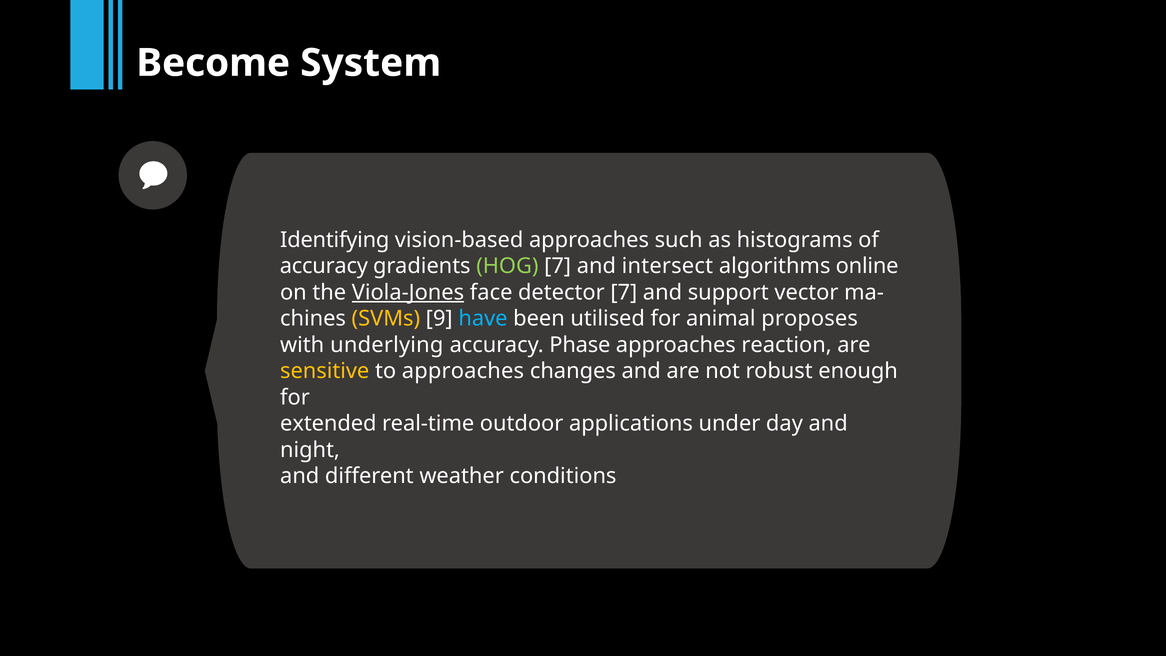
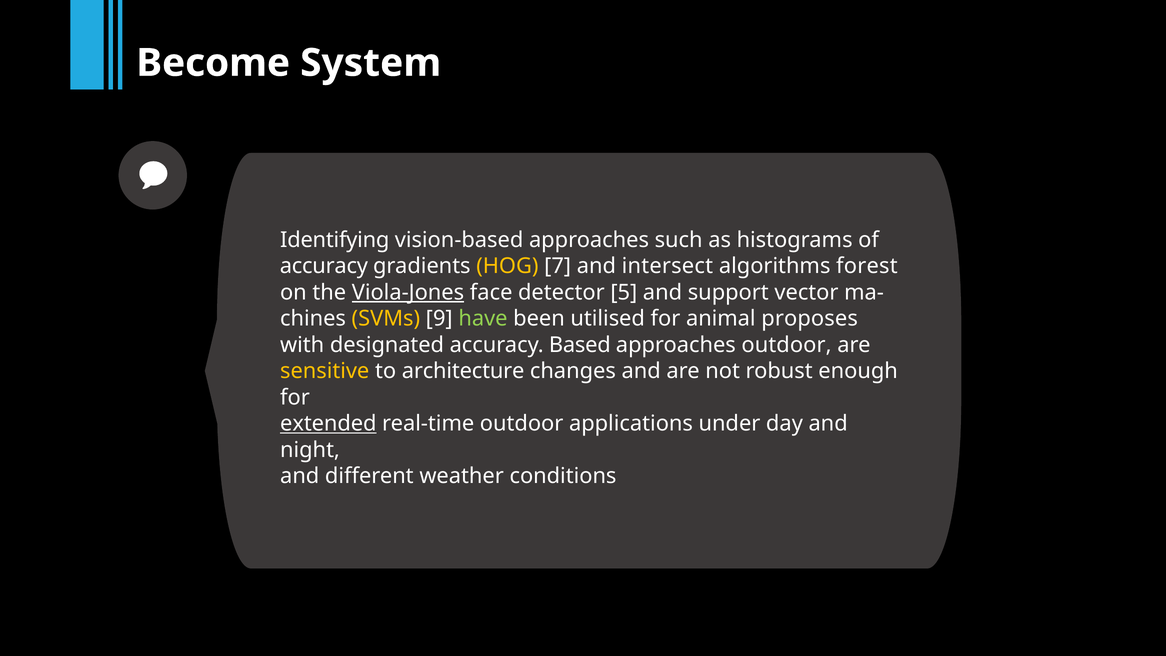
HOG colour: light green -> yellow
online: online -> forest
detector 7: 7 -> 5
have colour: light blue -> light green
underlying: underlying -> designated
Phase: Phase -> Based
approaches reaction: reaction -> outdoor
to approaches: approaches -> architecture
extended underline: none -> present
